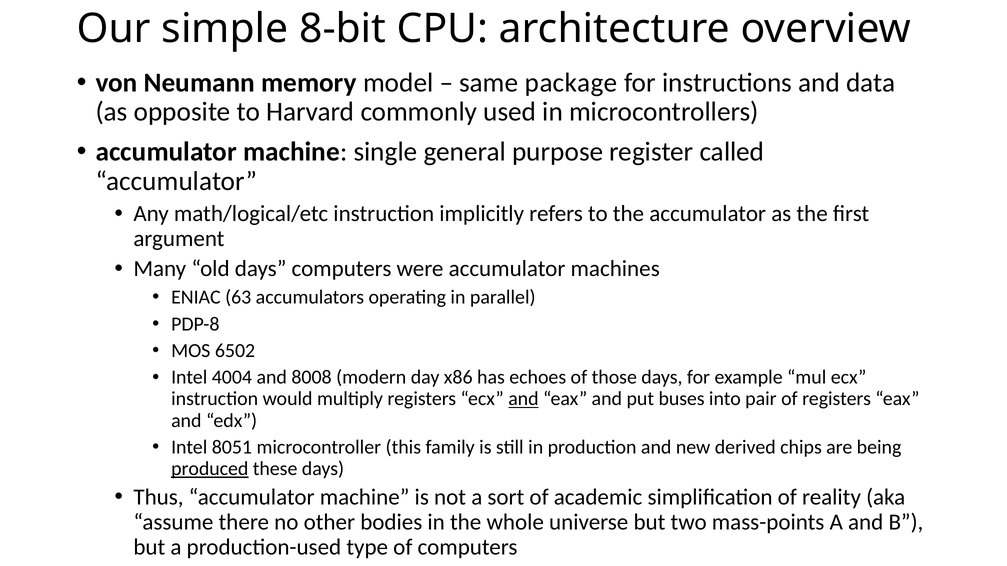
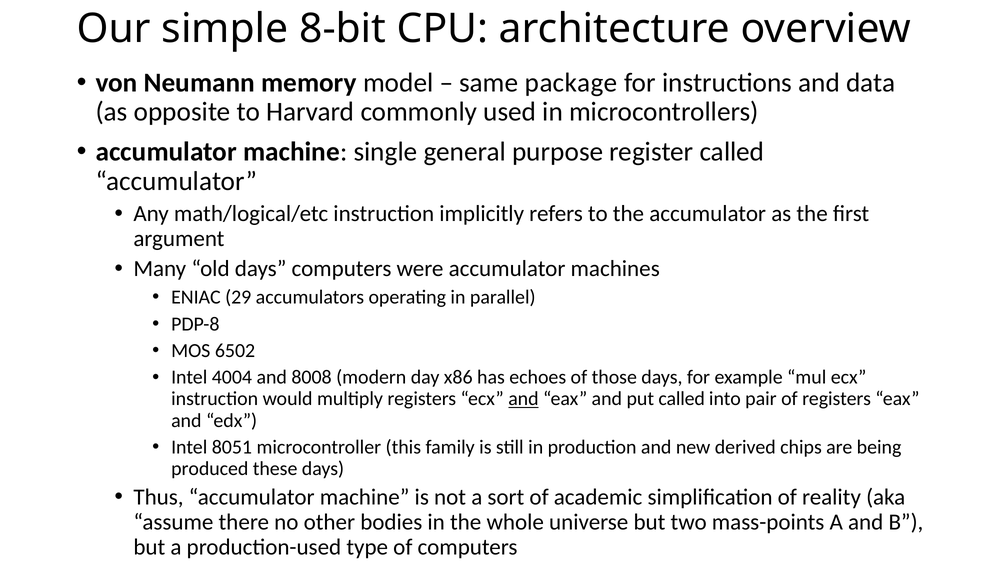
63: 63 -> 29
put buses: buses -> called
produced underline: present -> none
